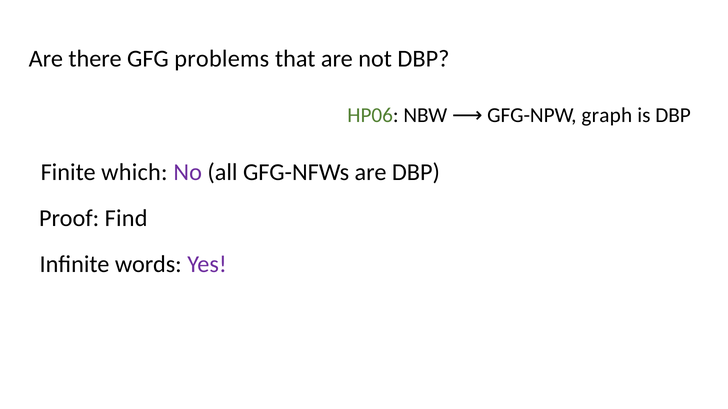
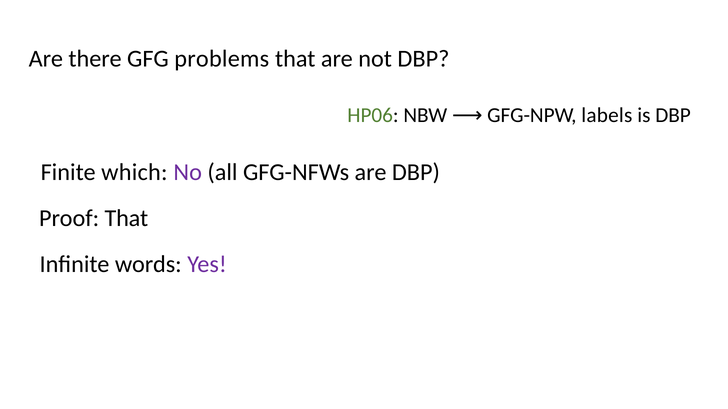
graph: graph -> labels
Proof Find: Find -> That
